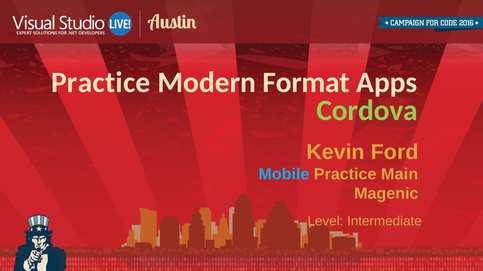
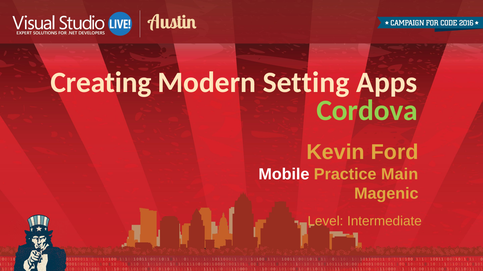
Practice at (101, 83): Practice -> Creating
Format: Format -> Setting
Mobile colour: light blue -> white
